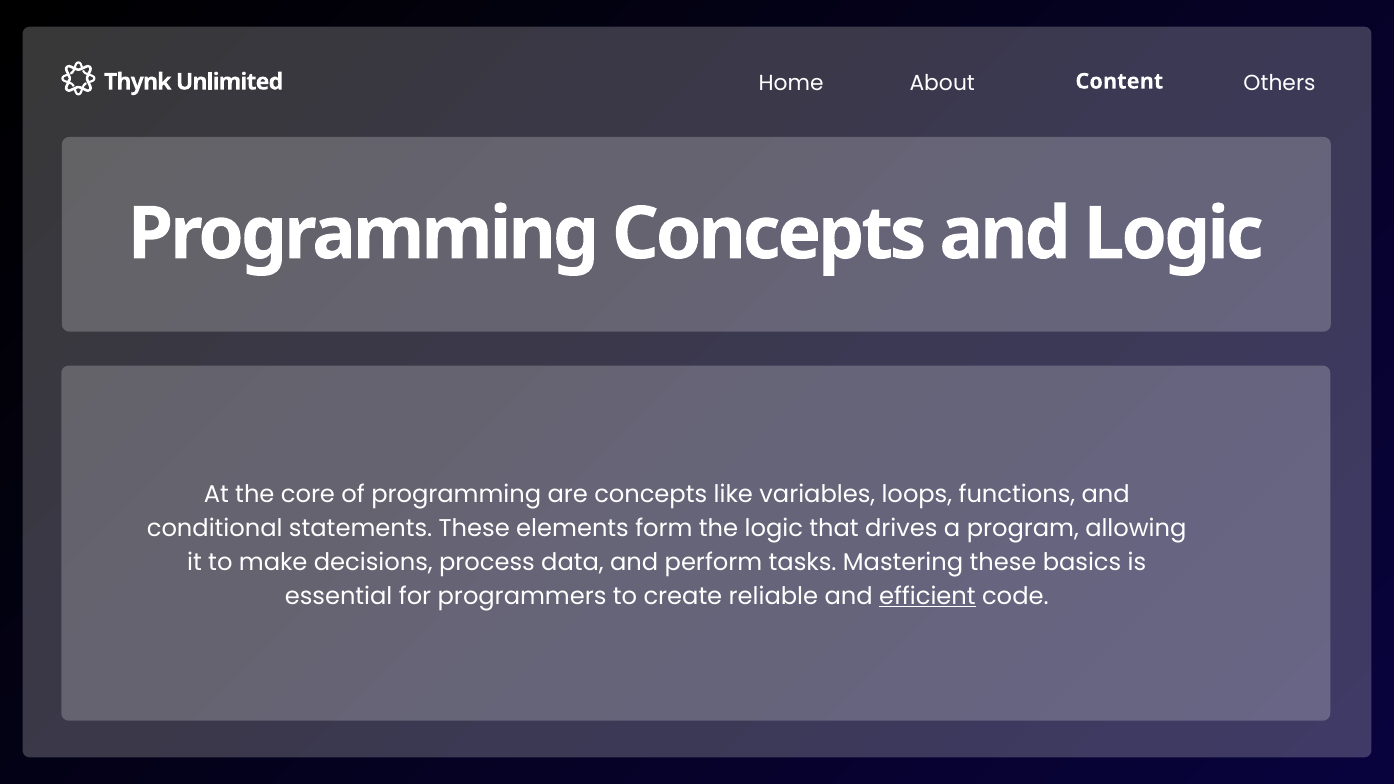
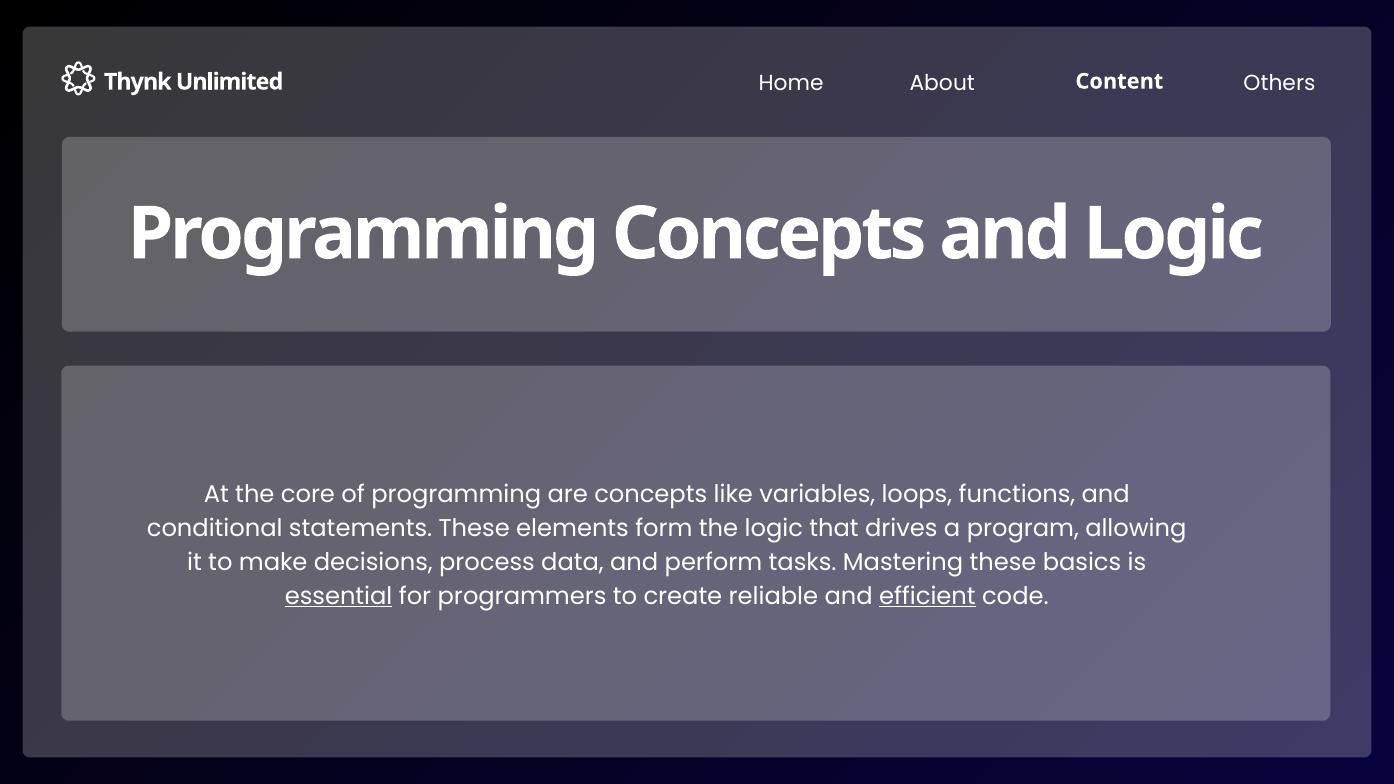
essential underline: none -> present
